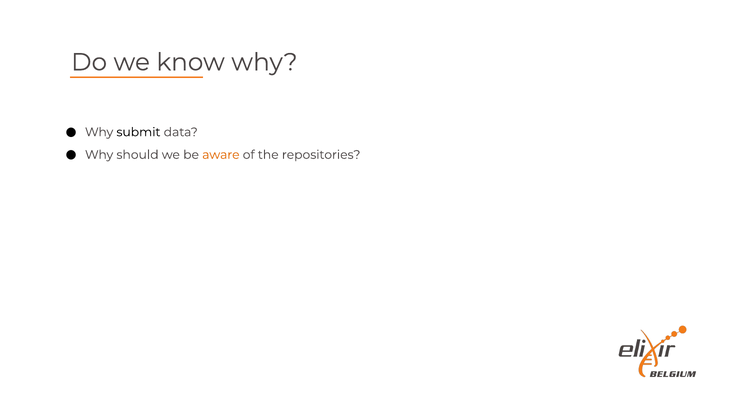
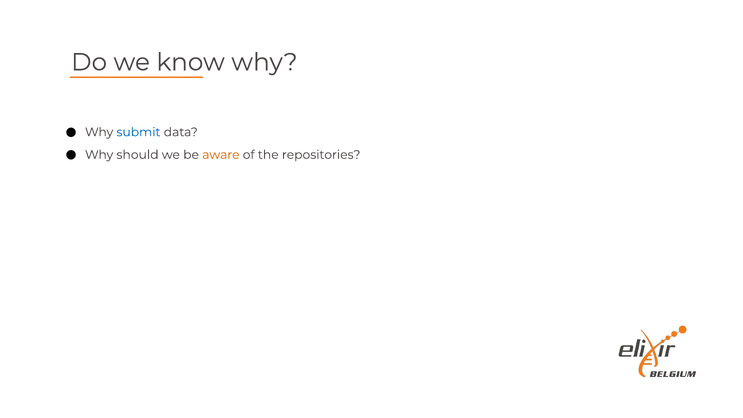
submit colour: black -> blue
